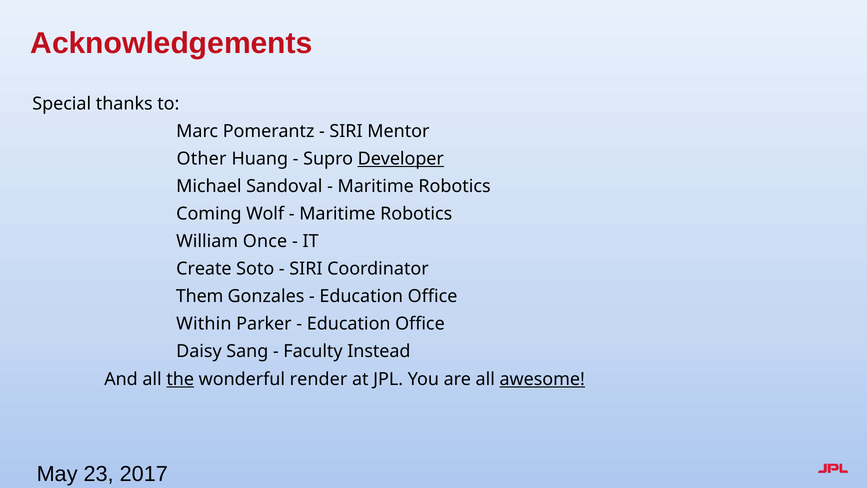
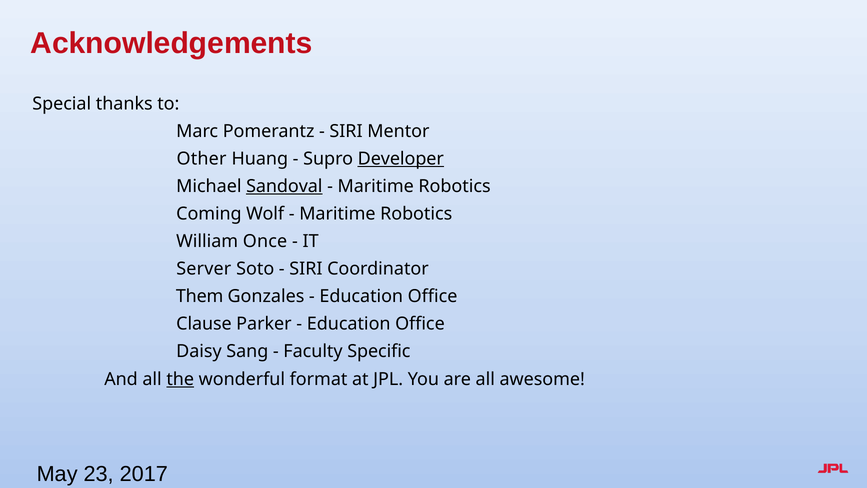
Sandoval underline: none -> present
Create: Create -> Server
Within: Within -> Clause
Instead: Instead -> Specific
render: render -> format
awesome underline: present -> none
